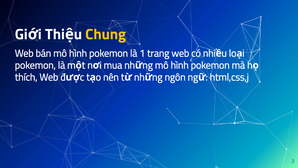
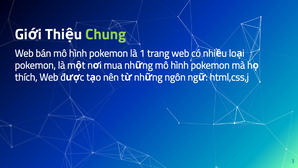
Chung colour: yellow -> light green
